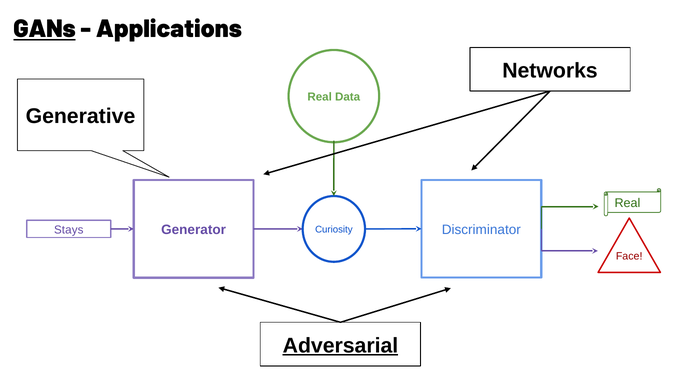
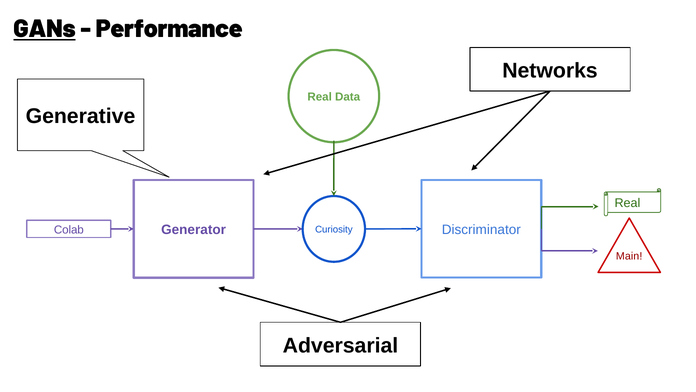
Applications: Applications -> Performance
Stays: Stays -> Colab
Face: Face -> Main
Adversarial underline: present -> none
